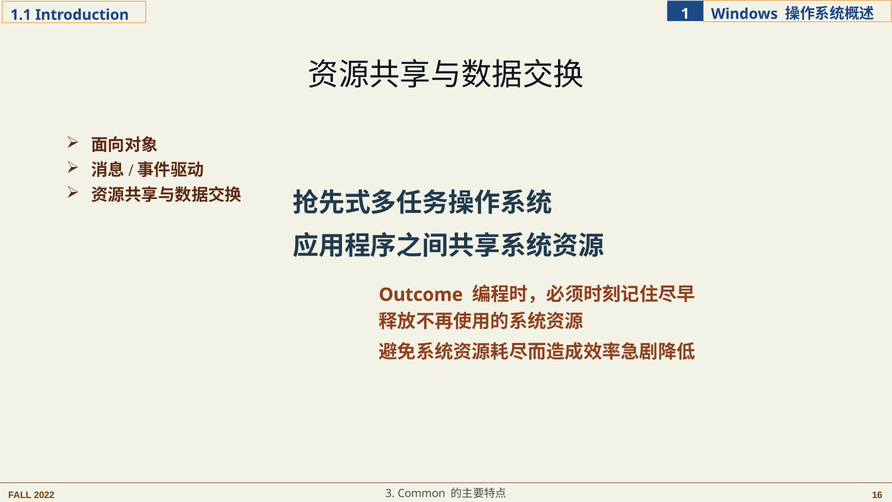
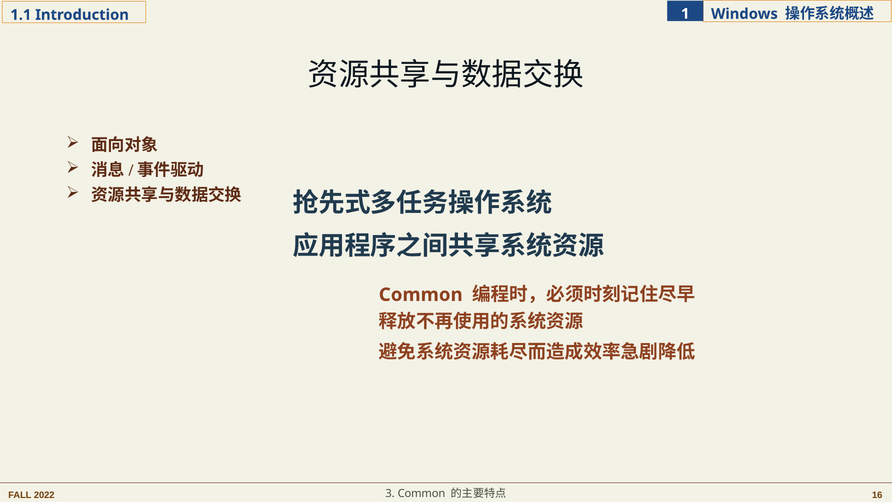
Outcome at (421, 295): Outcome -> Common
